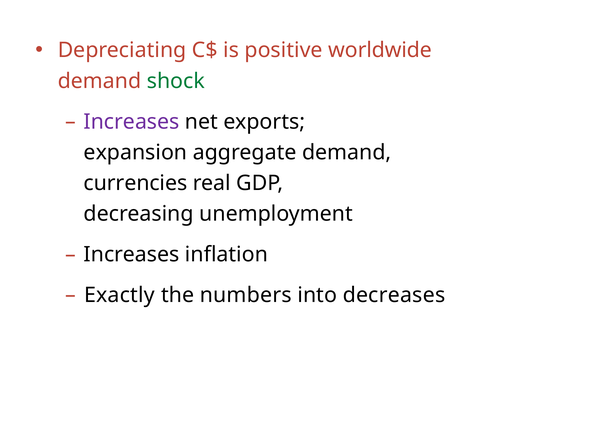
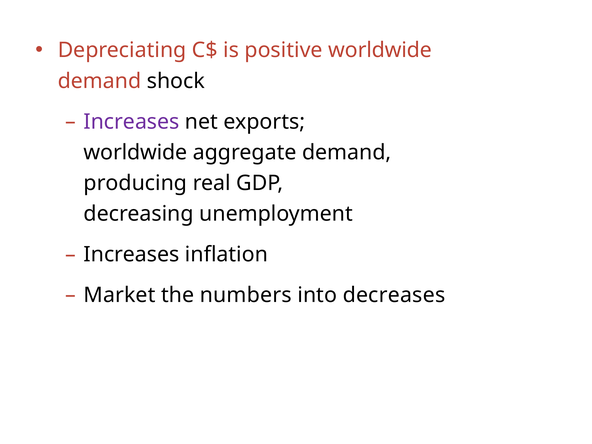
shock colour: green -> black
expansion at (135, 152): expansion -> worldwide
currencies: currencies -> producing
Exactly: Exactly -> Market
